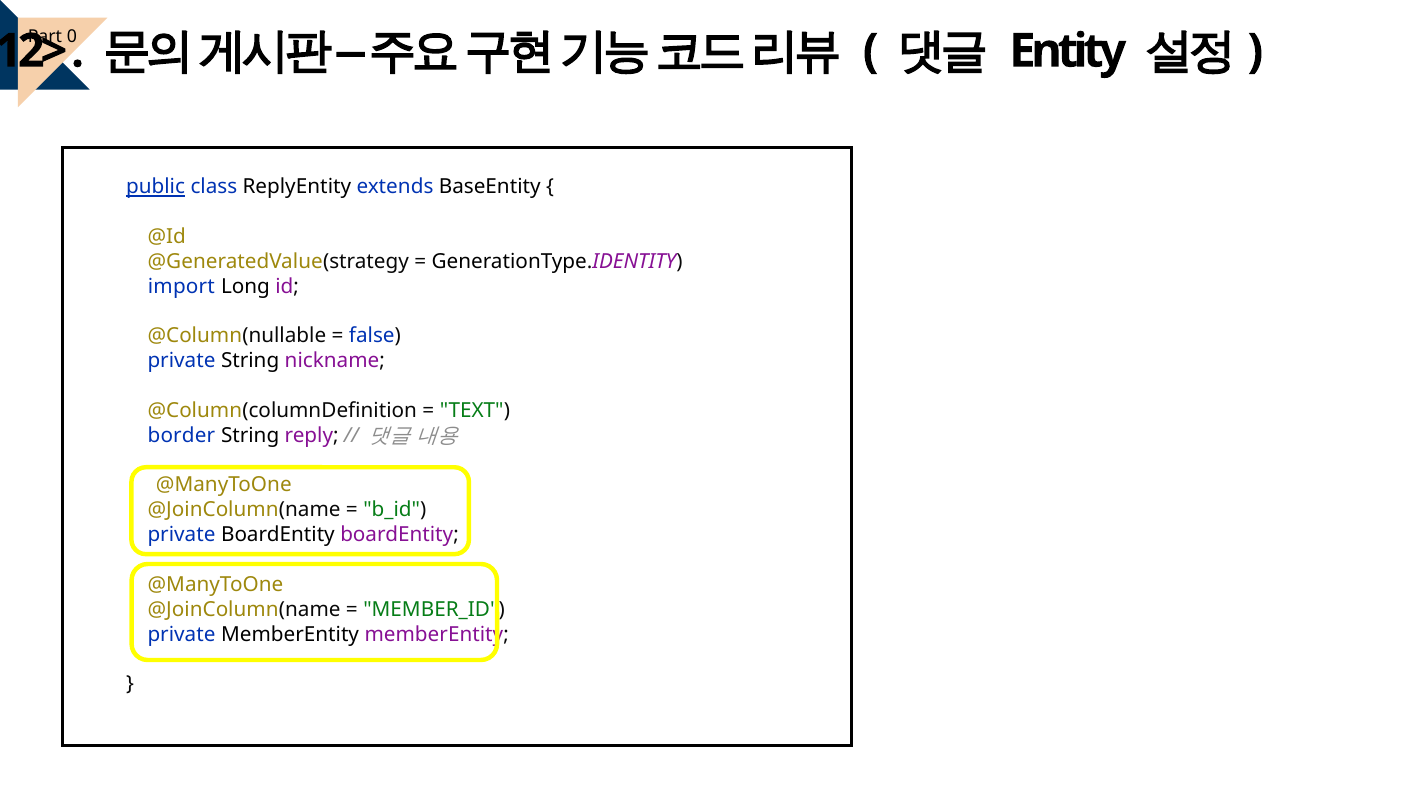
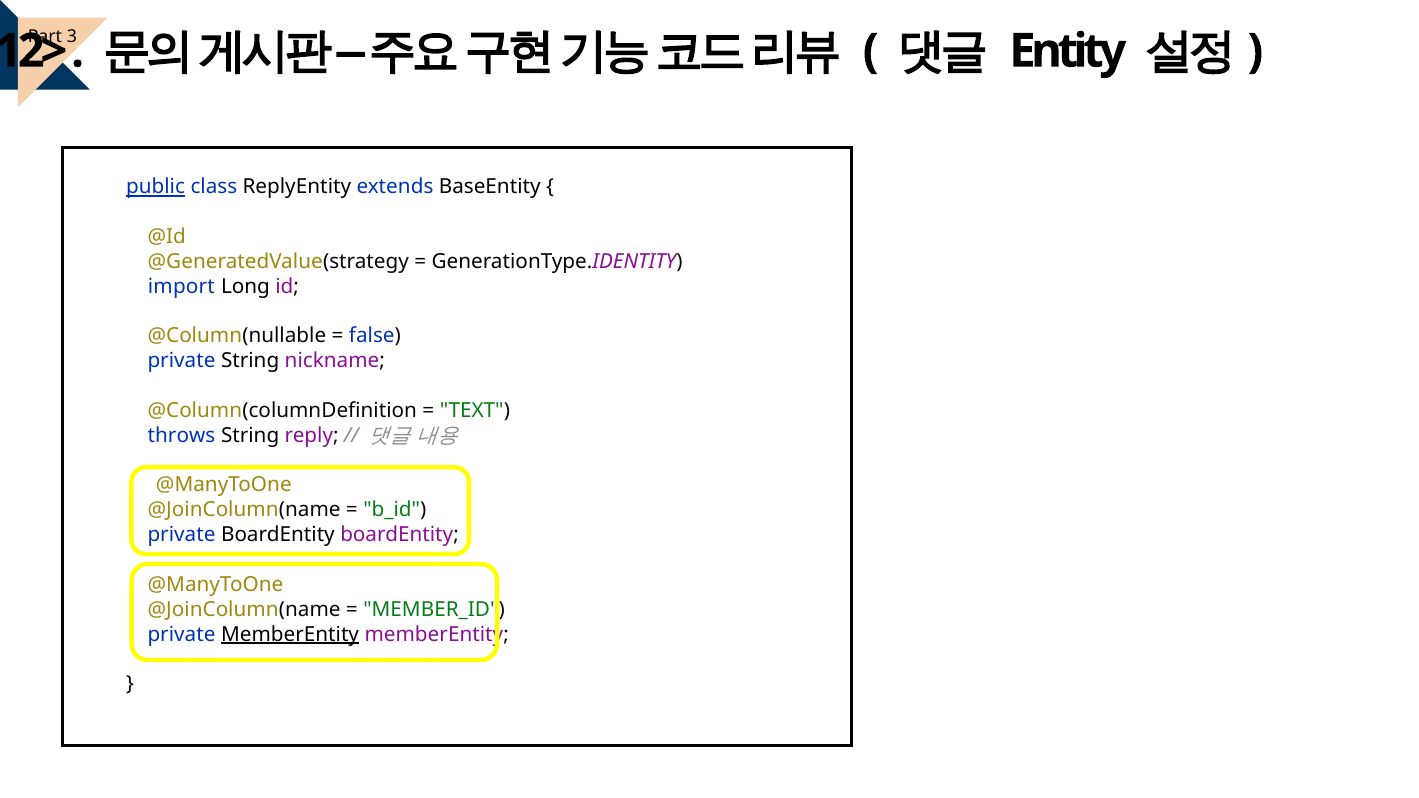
0: 0 -> 3
border: border -> throws
MemberEntity at (290, 634) underline: none -> present
